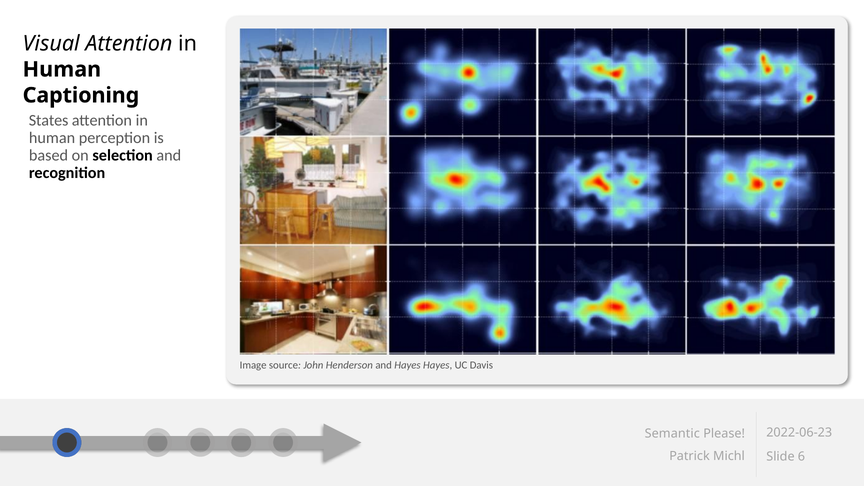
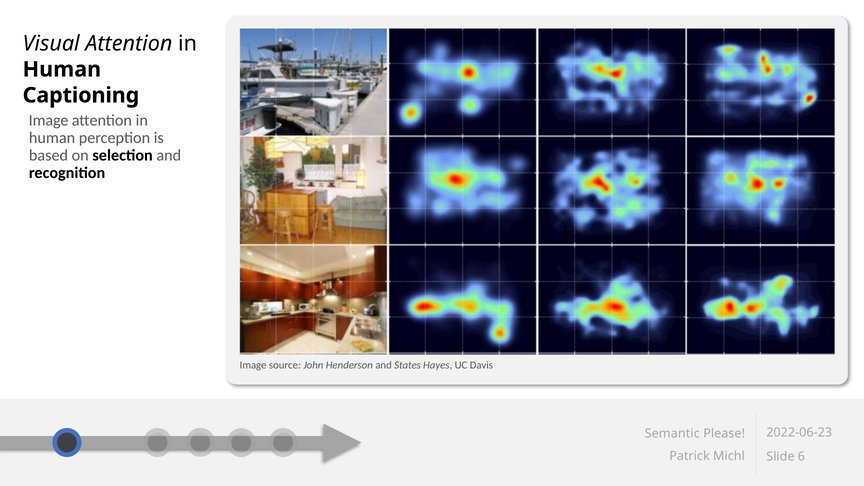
States at (49, 121): States -> Image
and Hayes: Hayes -> States
